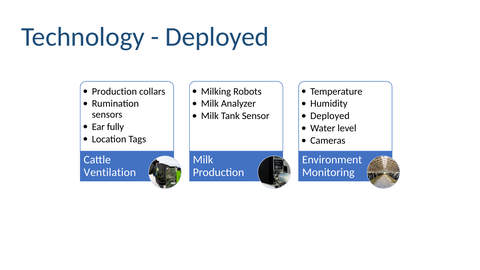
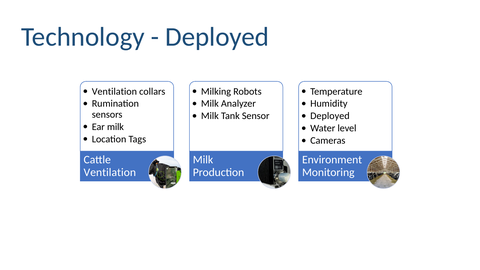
Production at (114, 91): Production -> Ventilation
Ear fully: fully -> milk
